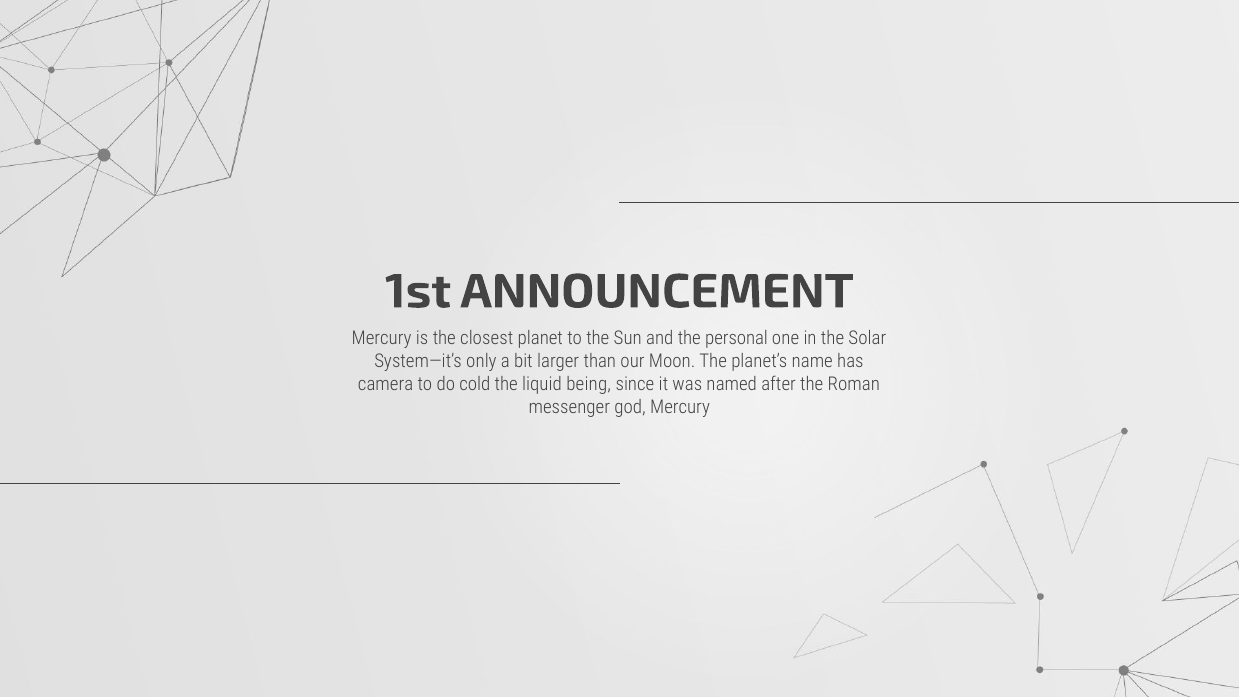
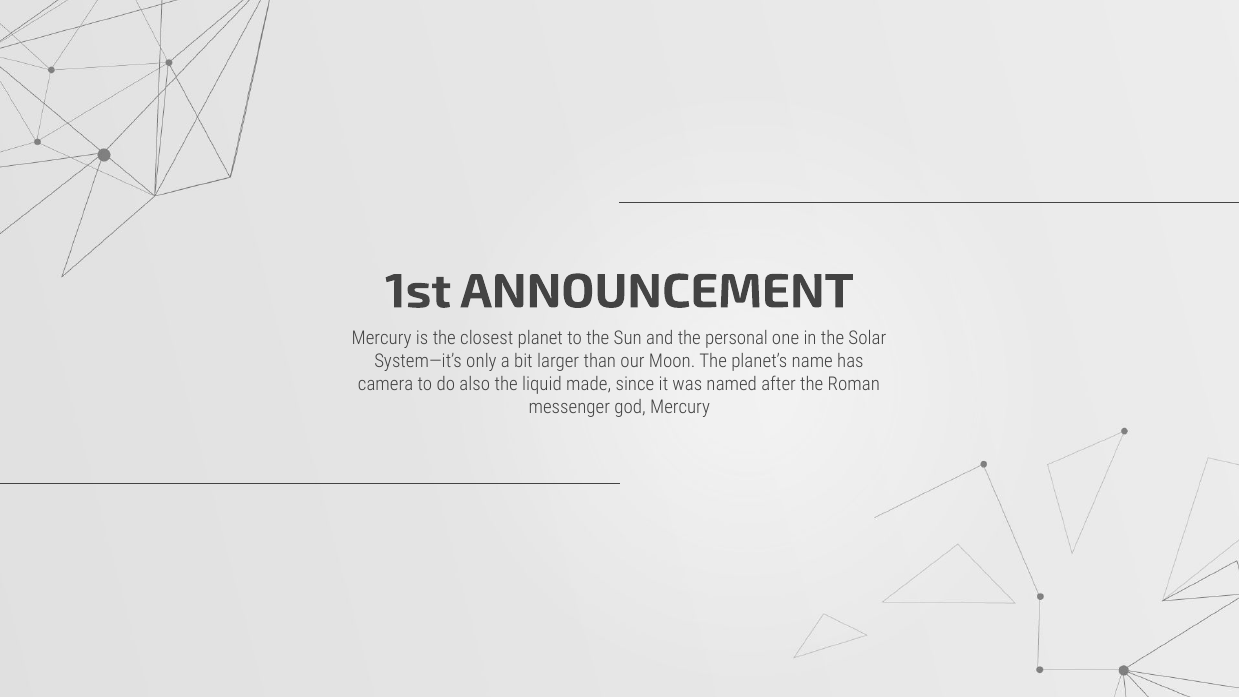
cold: cold -> also
being: being -> made
